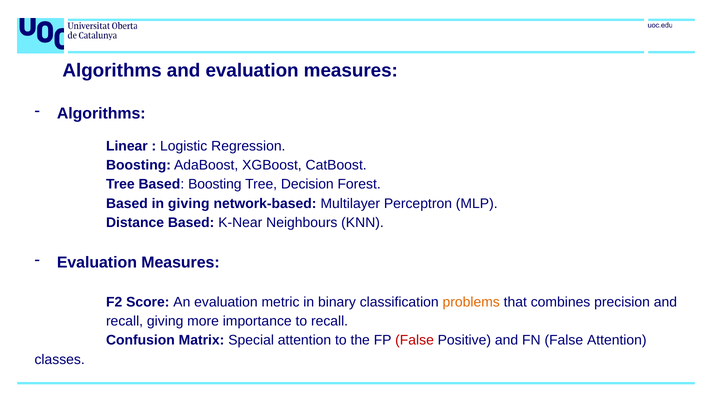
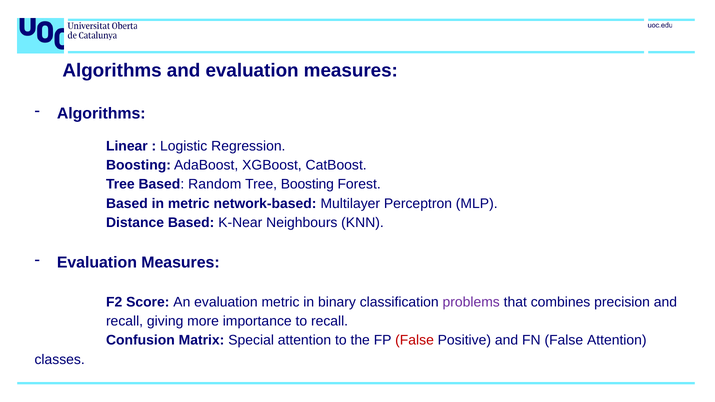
Based Boosting: Boosting -> Random
Tree Decision: Decision -> Boosting
in giving: giving -> metric
problems colour: orange -> purple
